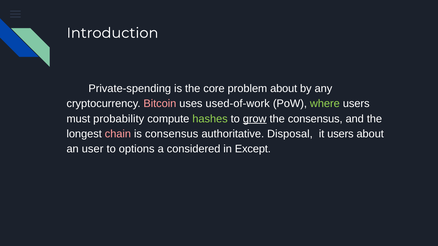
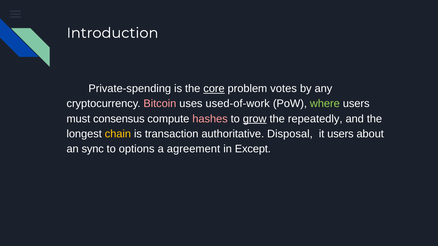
core underline: none -> present
problem about: about -> votes
probability: probability -> consensus
hashes colour: light green -> pink
the consensus: consensus -> repeatedly
chain colour: pink -> yellow
is consensus: consensus -> transaction
user: user -> sync
considered: considered -> agreement
